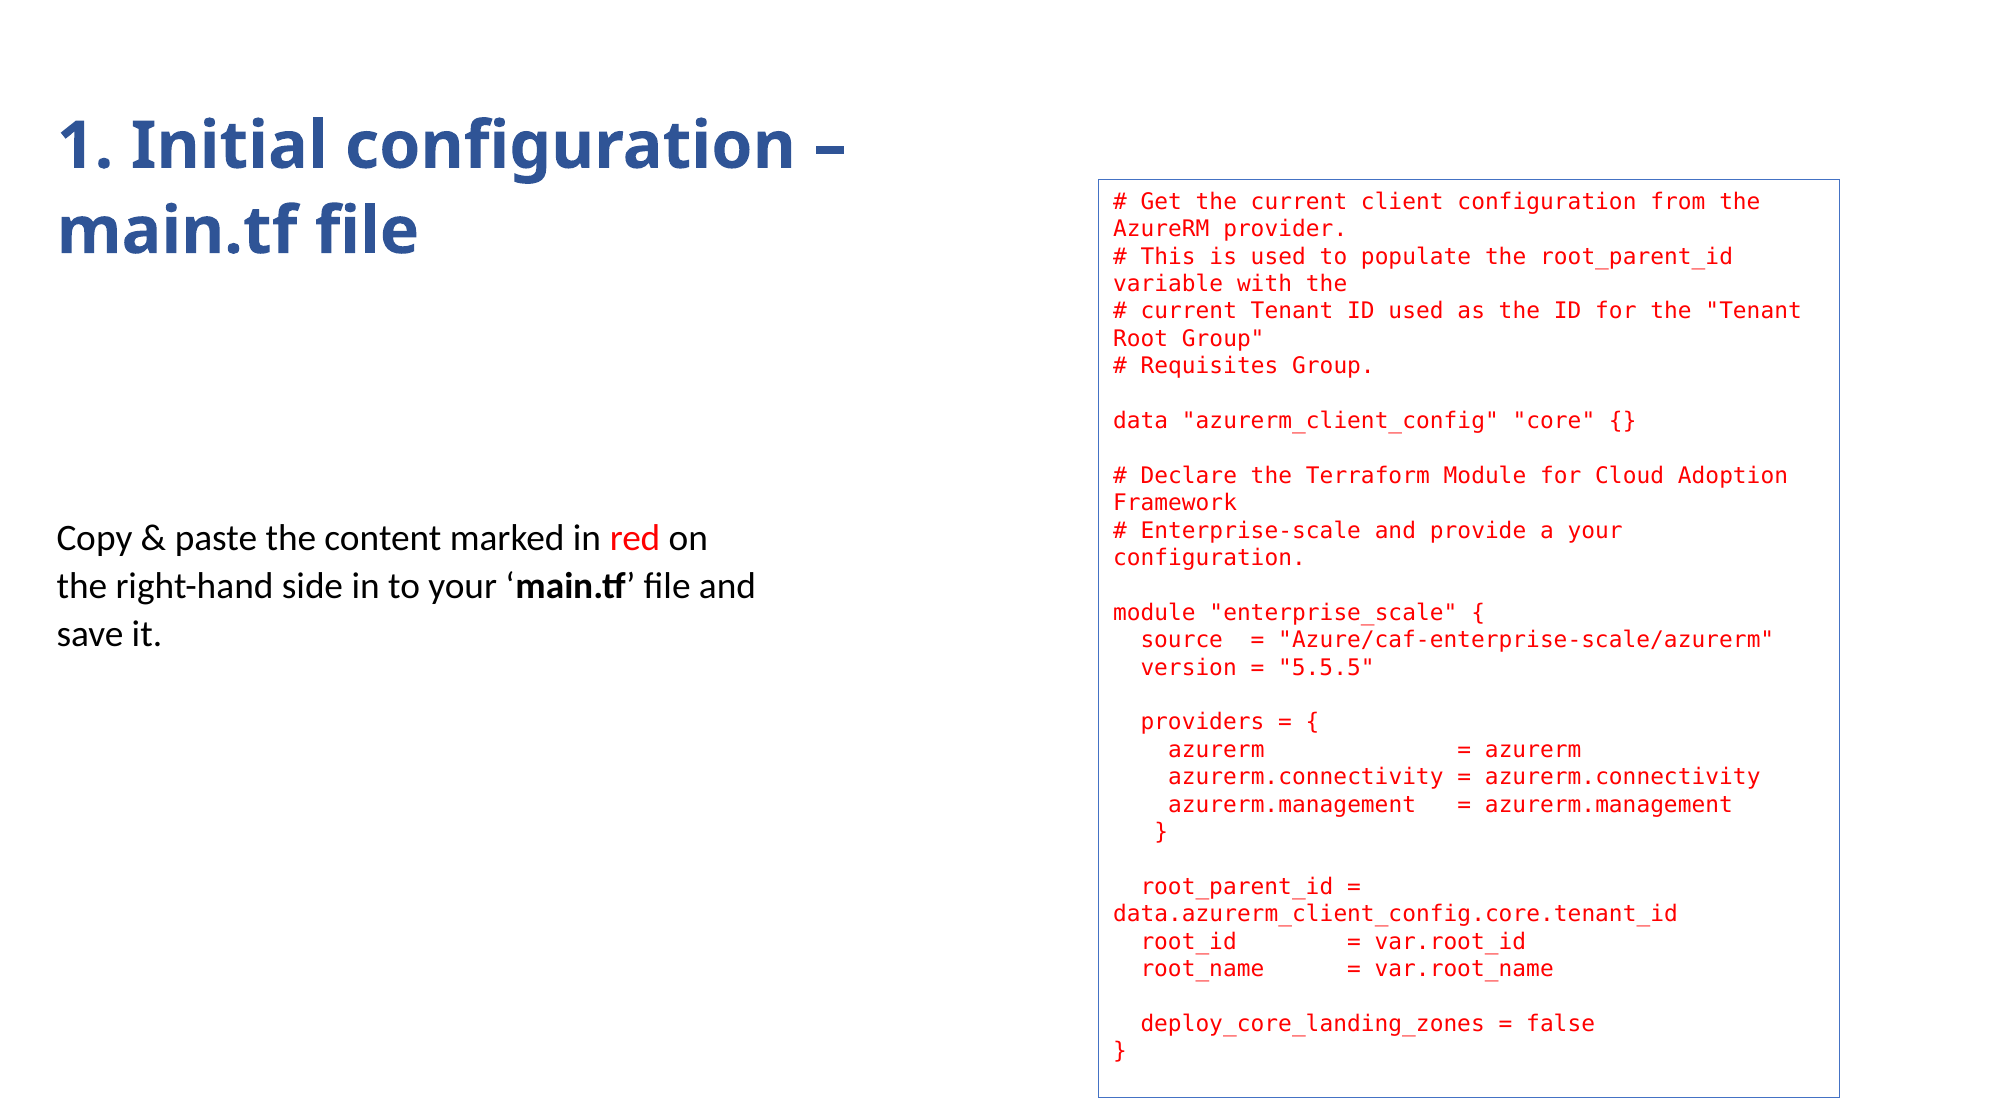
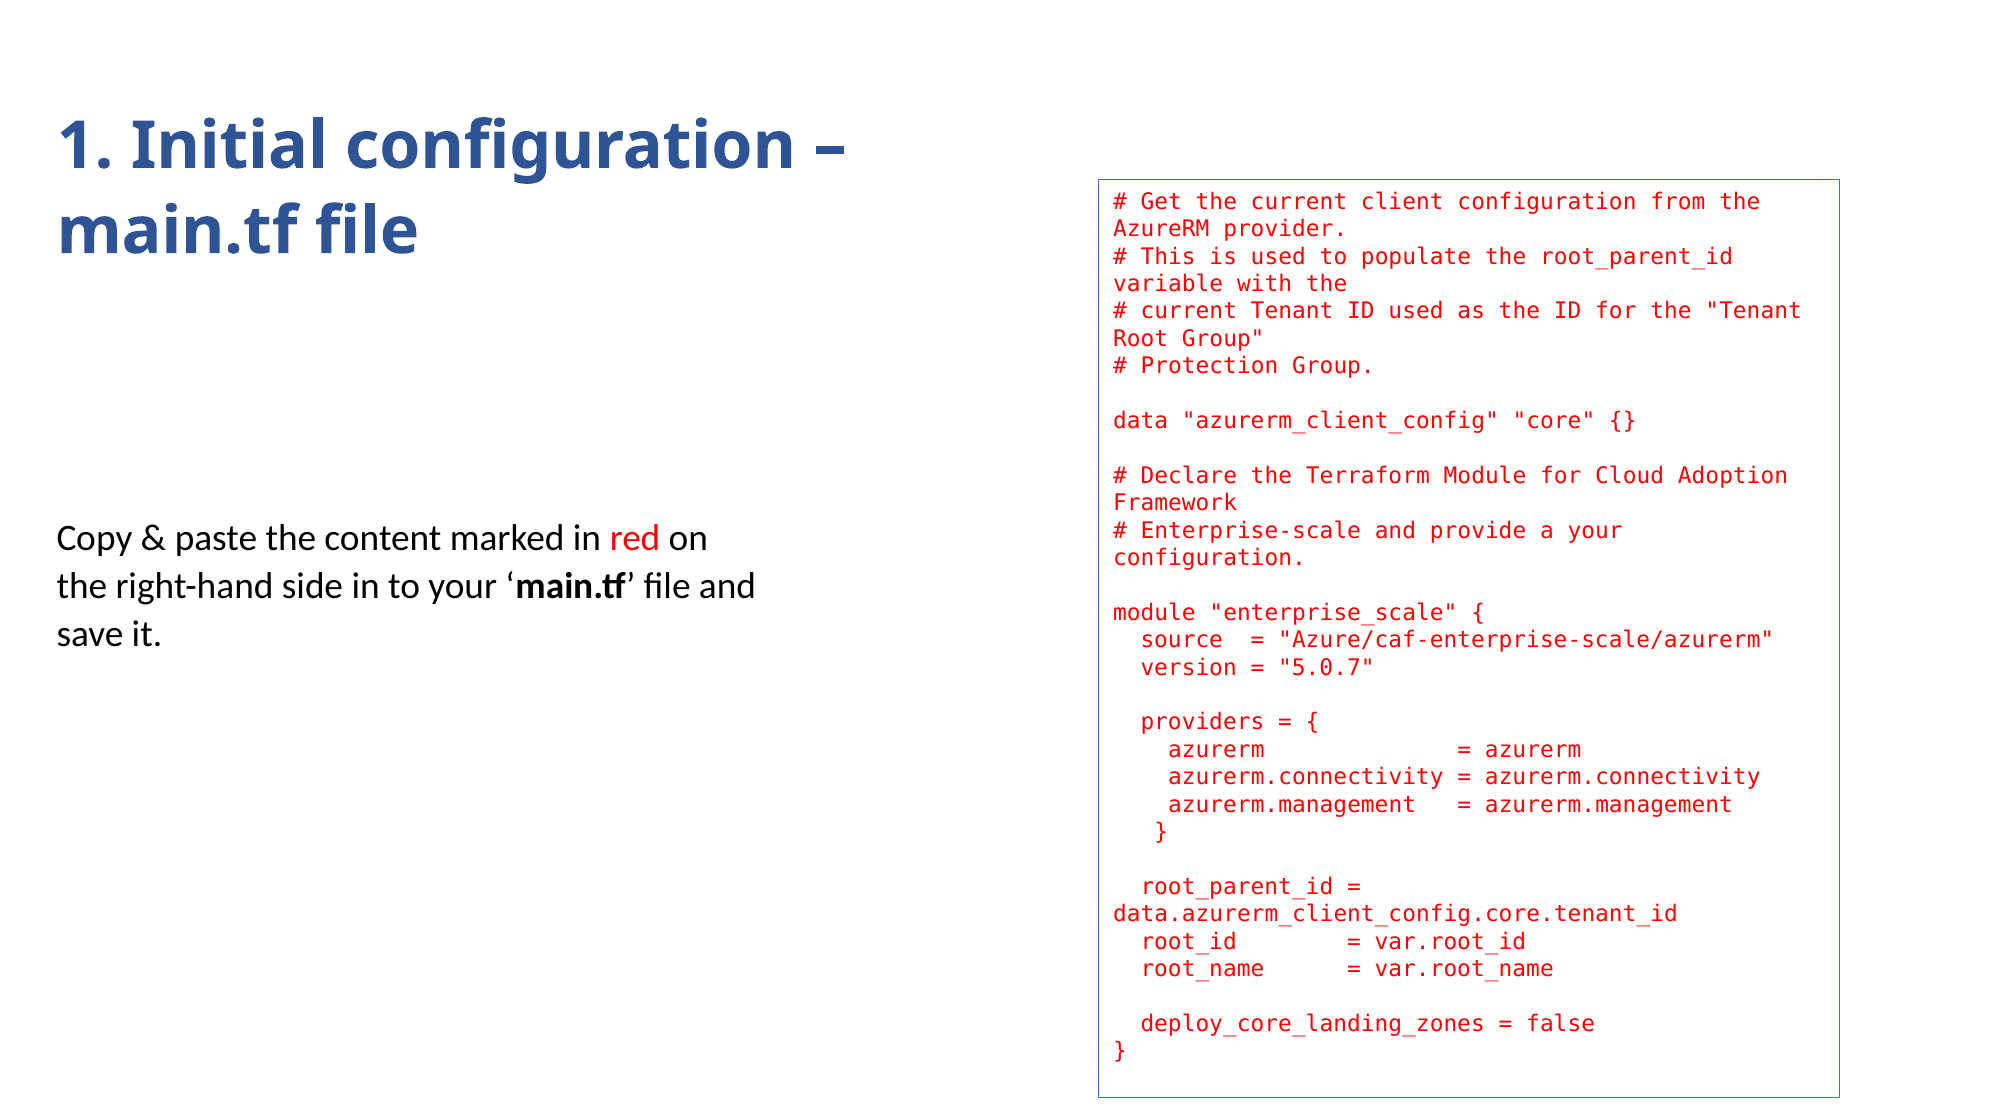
Requisites: Requisites -> Protection
5.5.5: 5.5.5 -> 5.0.7
